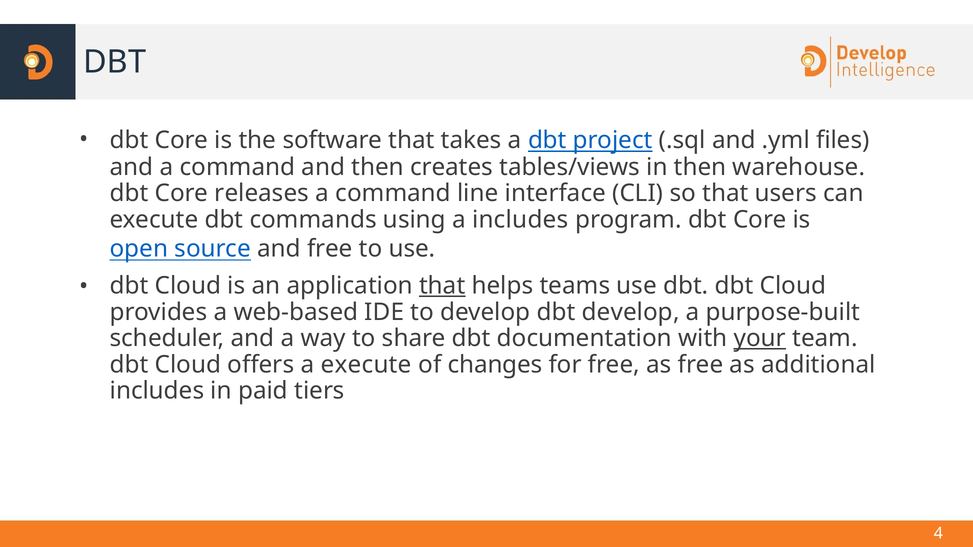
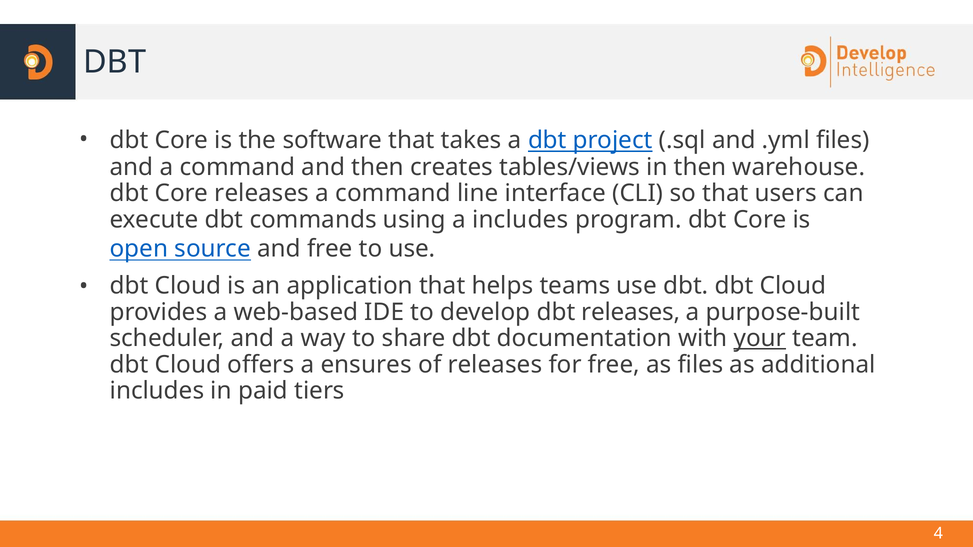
that at (442, 286) underline: present -> none
dbt develop: develop -> releases
a execute: execute -> ensures
of changes: changes -> releases
as free: free -> files
